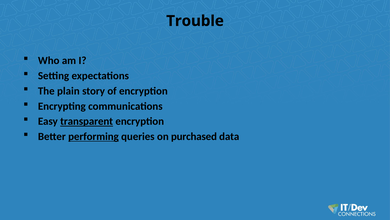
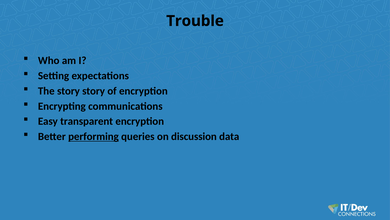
The plain: plain -> story
transparent underline: present -> none
purchased: purchased -> discussion
